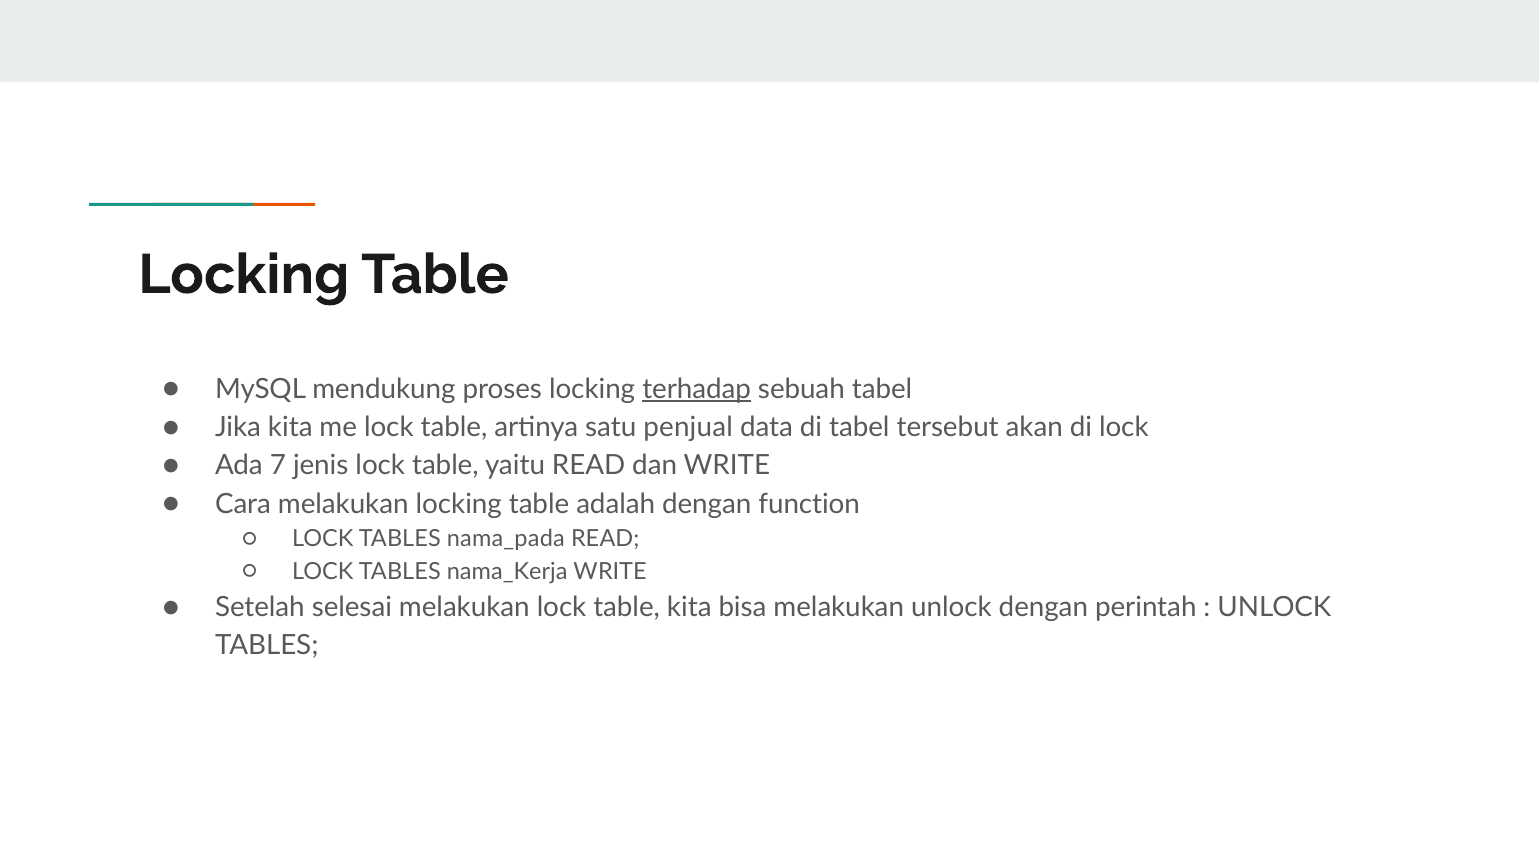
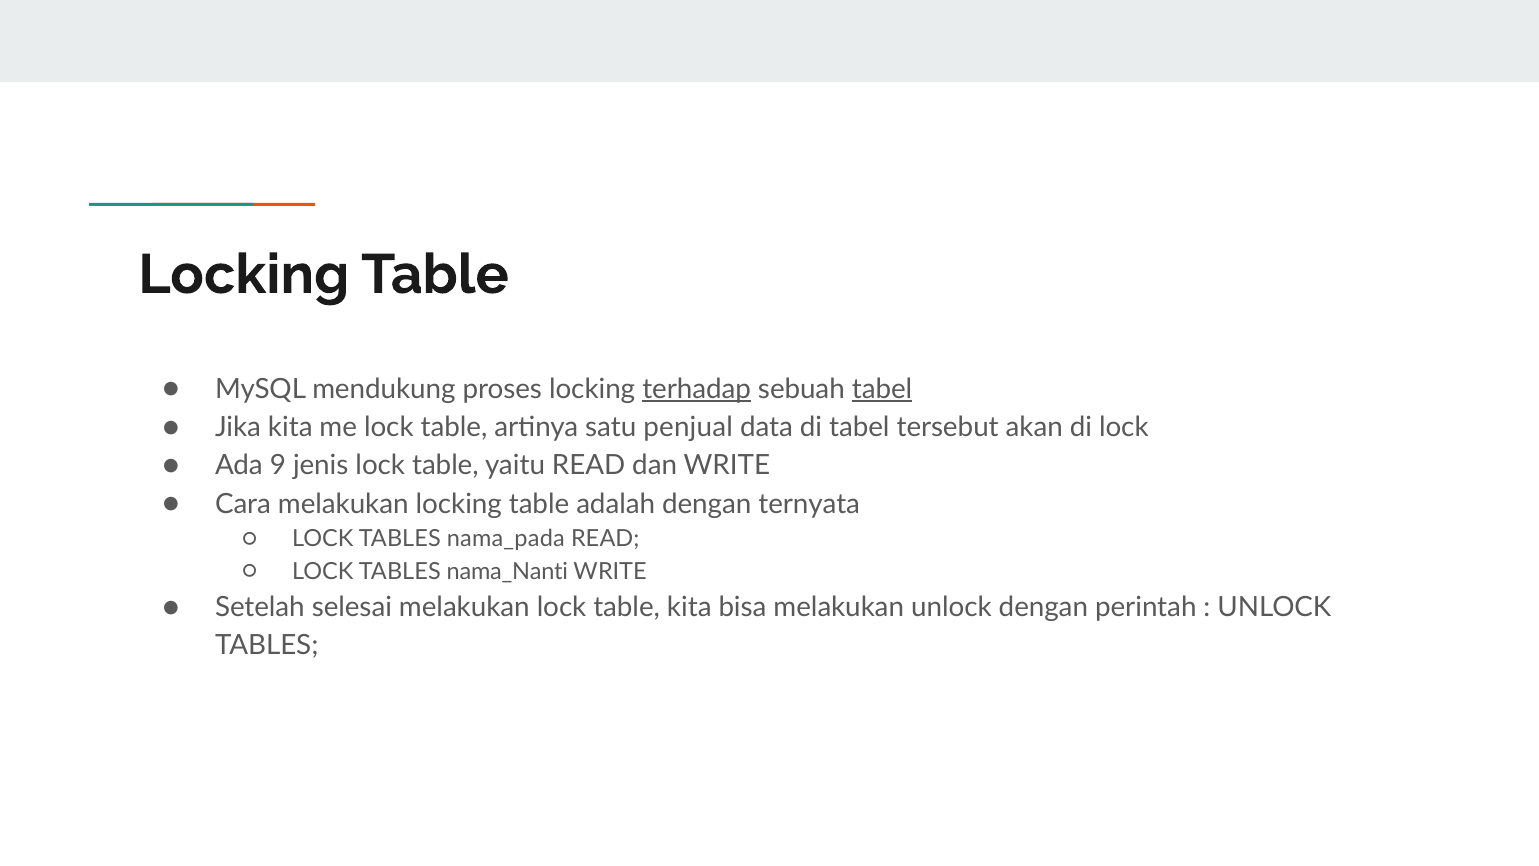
tabel at (882, 389) underline: none -> present
7: 7 -> 9
function: function -> ternyata
nama_Kerja: nama_Kerja -> nama_Nanti
